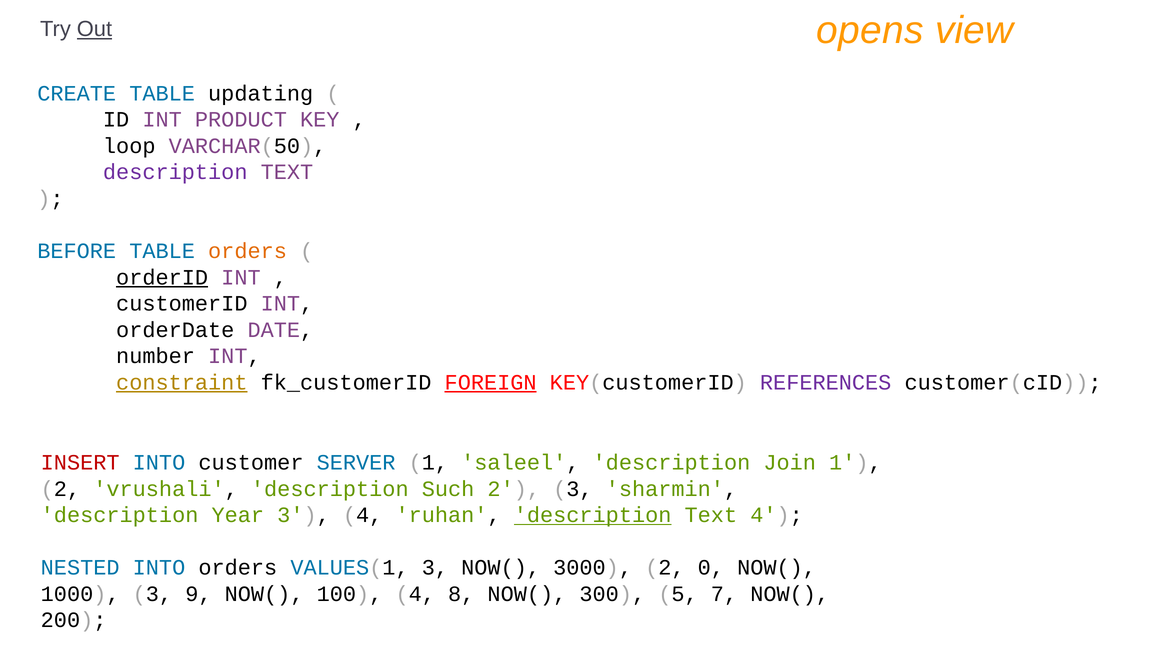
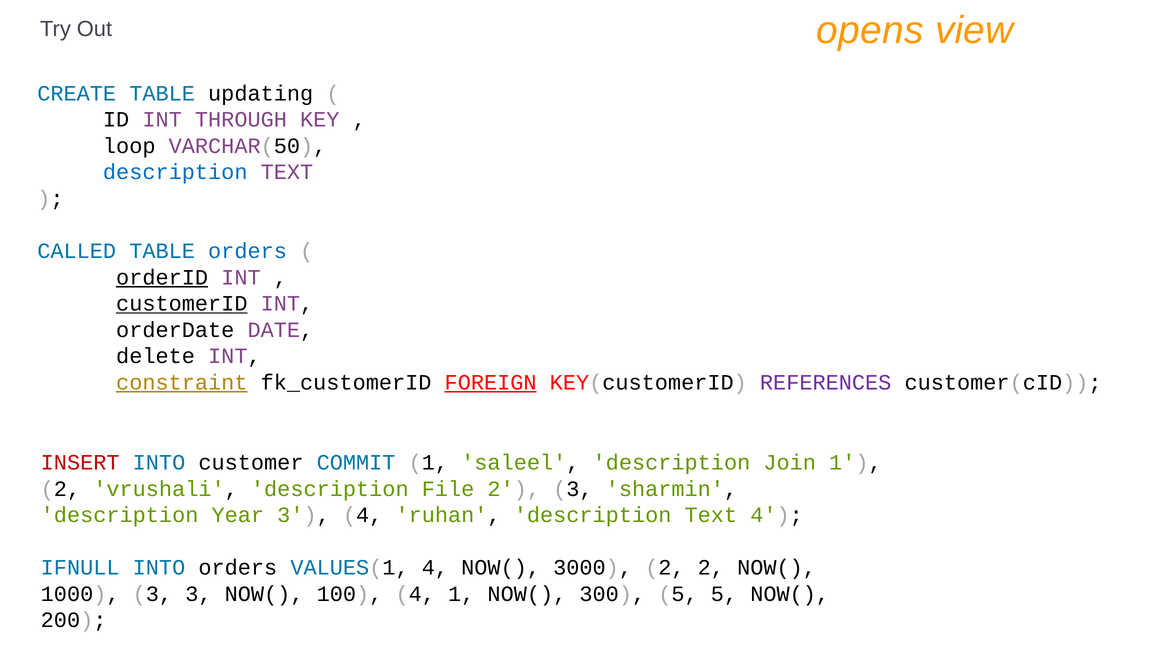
Out underline: present -> none
PRODUCT: PRODUCT -> THROUGH
description at (175, 172) colour: purple -> blue
BEFORE: BEFORE -> CALLED
orders at (248, 251) colour: orange -> blue
customerID underline: none -> present
number: number -> delete
SERVER: SERVER -> COMMIT
Such: Such -> File
description at (593, 515) underline: present -> none
NESTED: NESTED -> IFNULL
VALUES(1 3: 3 -> 4
2 0: 0 -> 2
3 9: 9 -> 3
4 8: 8 -> 1
5 7: 7 -> 5
